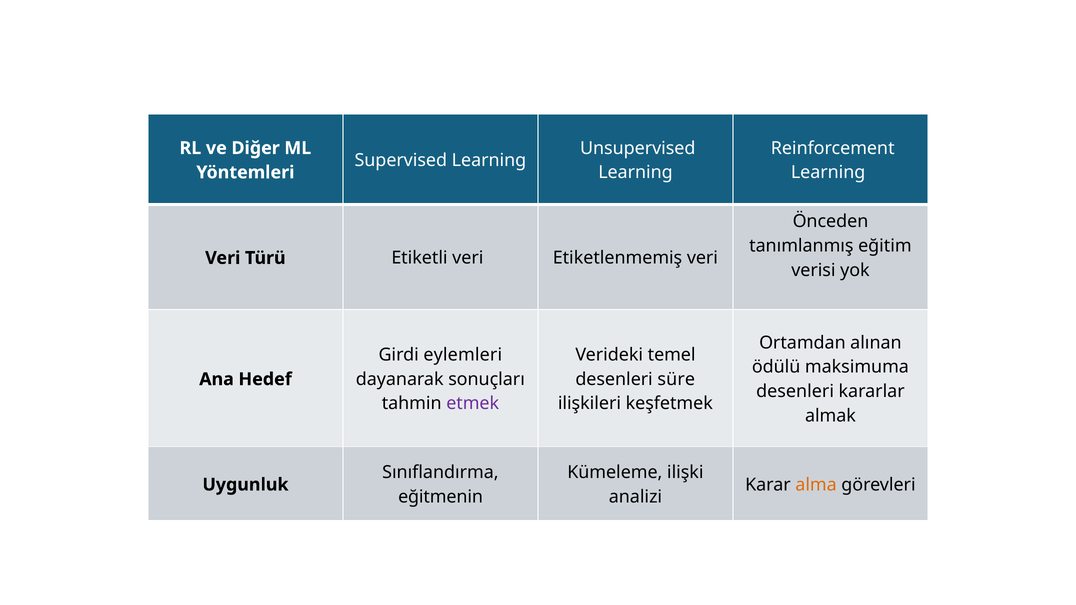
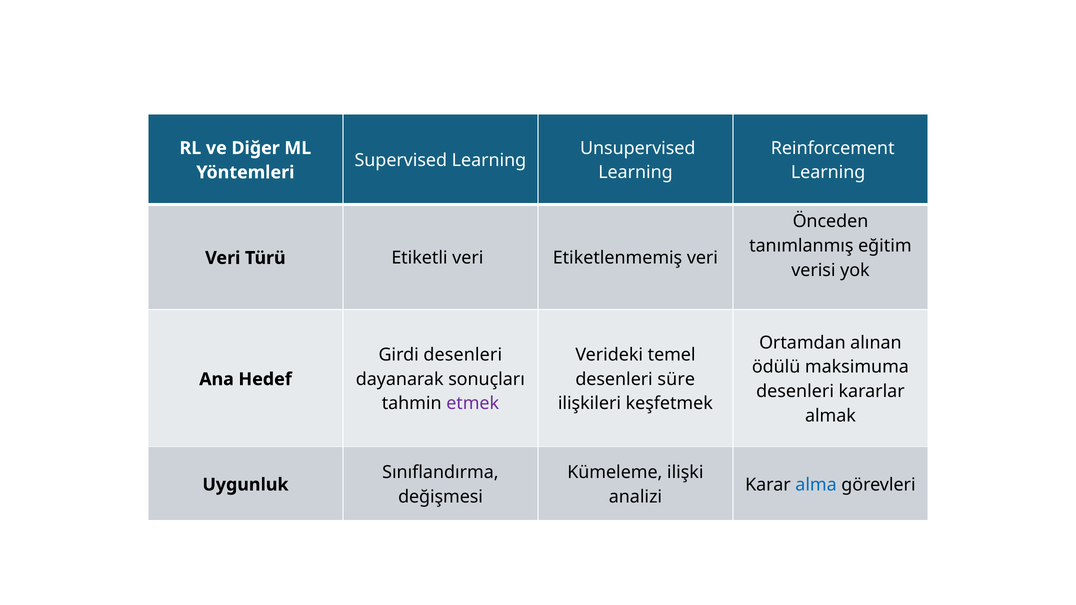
Girdi eylemleri: eylemleri -> desenleri
alma colour: orange -> blue
eğitmenin: eğitmenin -> değişmesi
